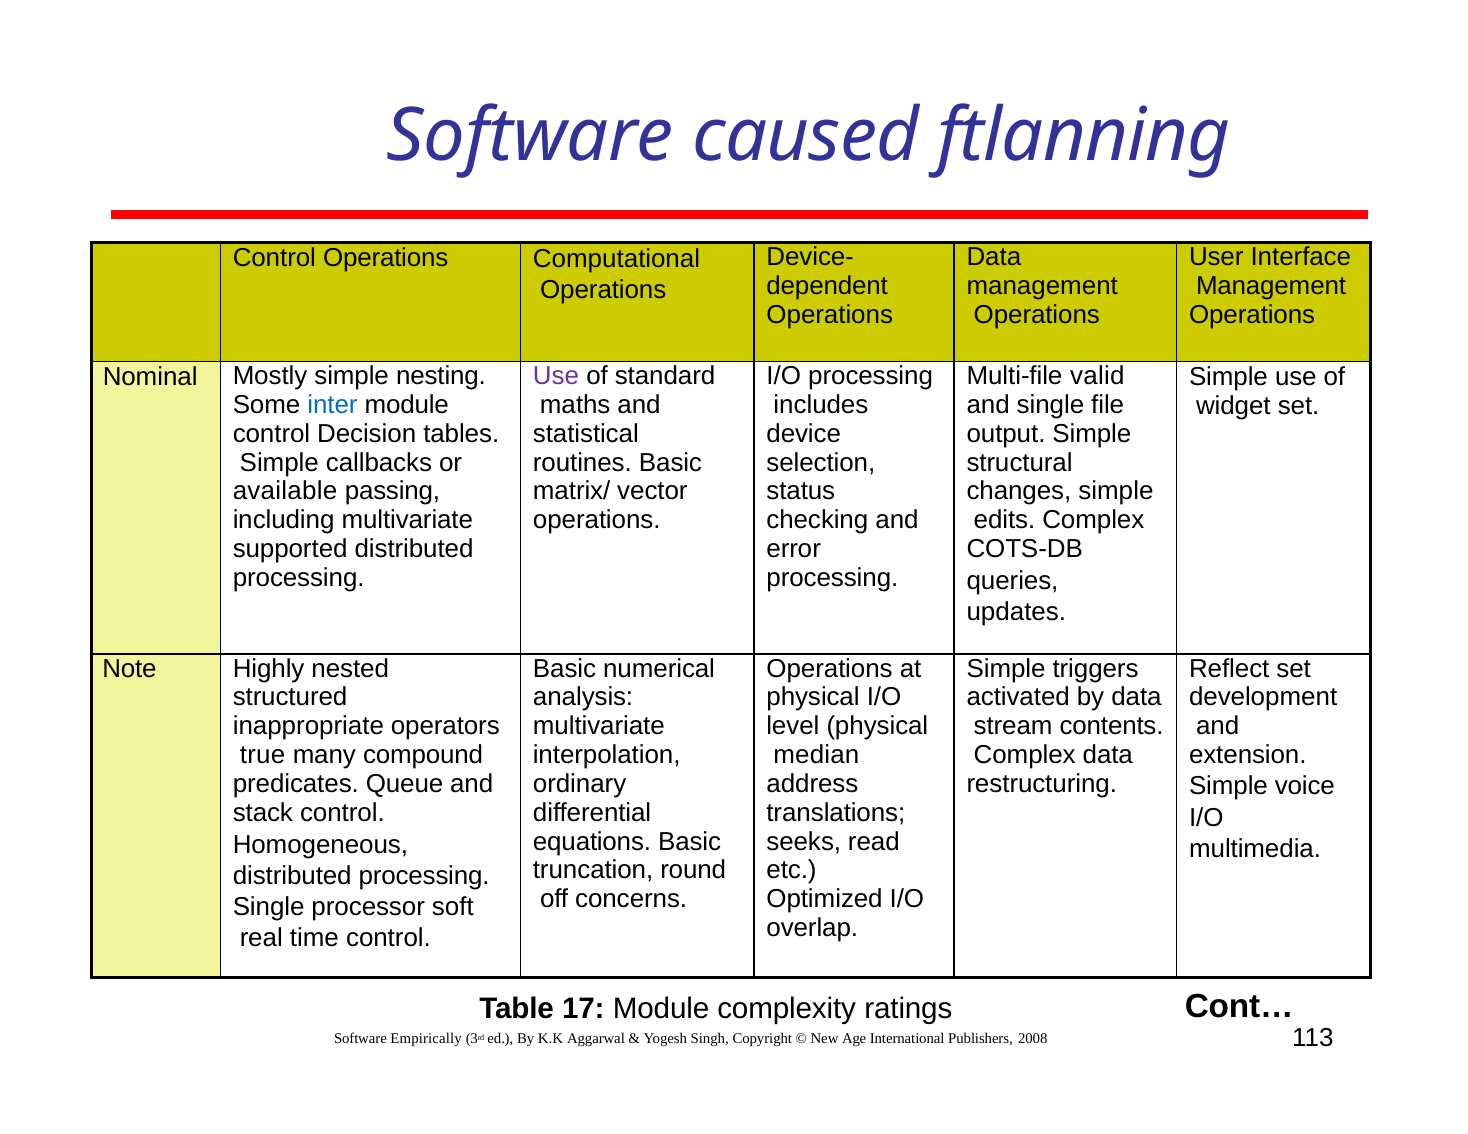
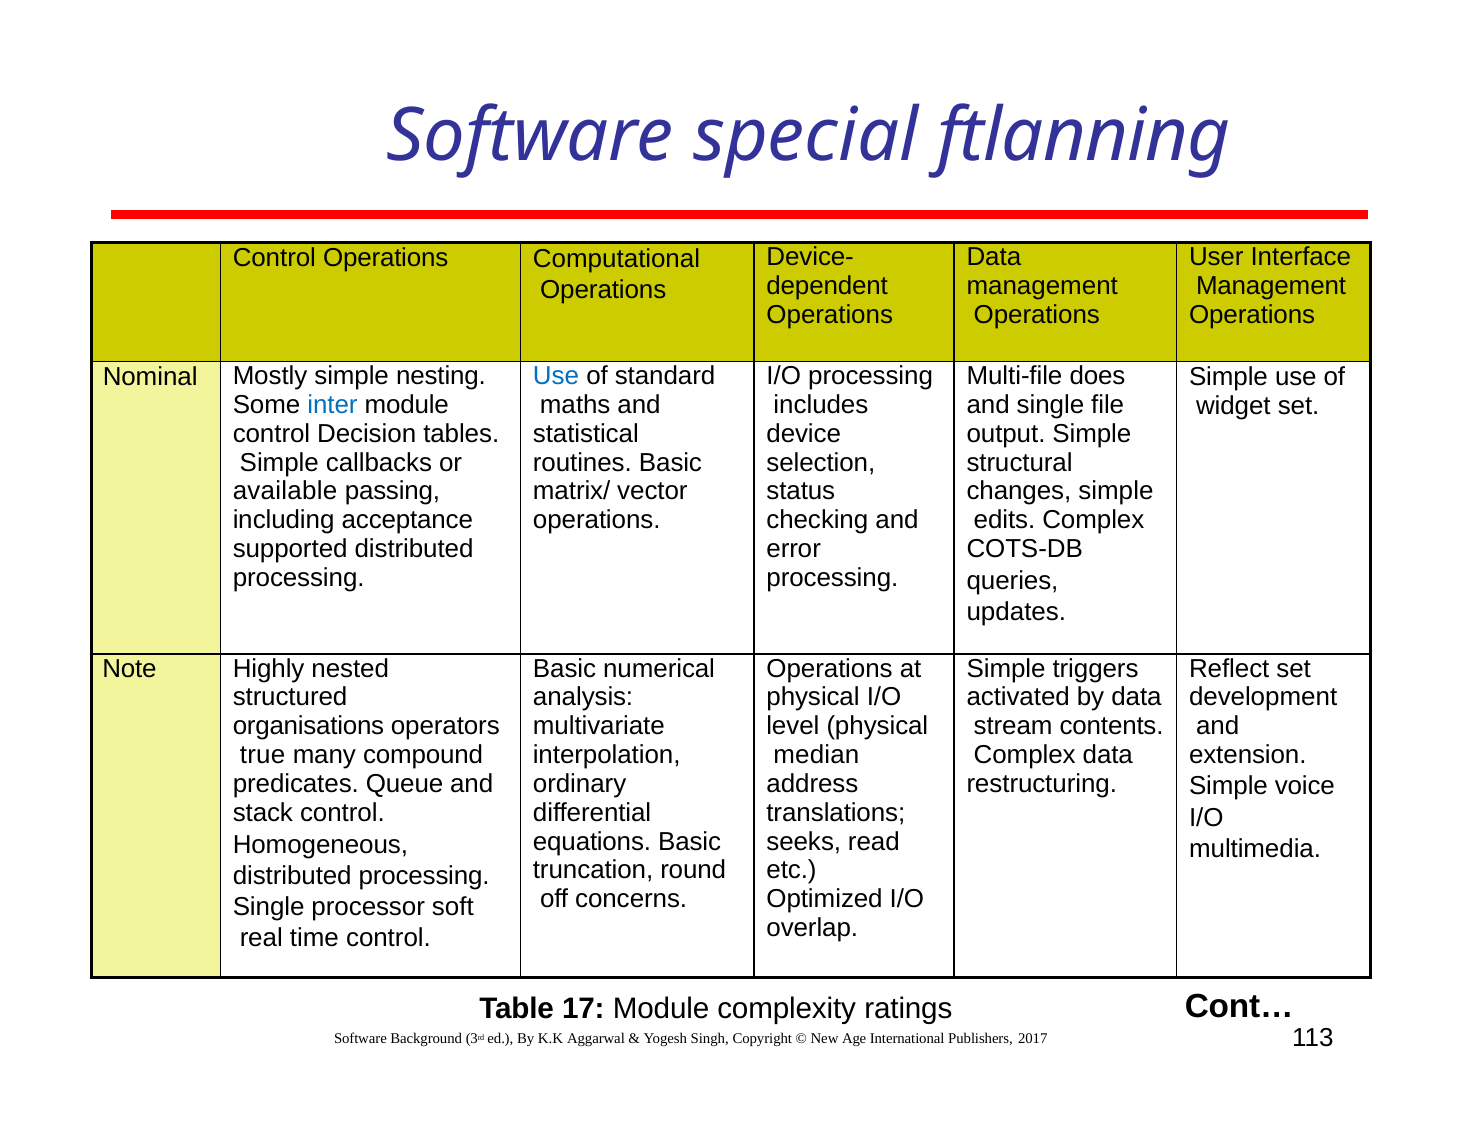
caused: caused -> special
Use at (556, 376) colour: purple -> blue
valid: valid -> does
including multivariate: multivariate -> acceptance
inappropriate: inappropriate -> organisations
Empirically: Empirically -> Background
2008: 2008 -> 2017
